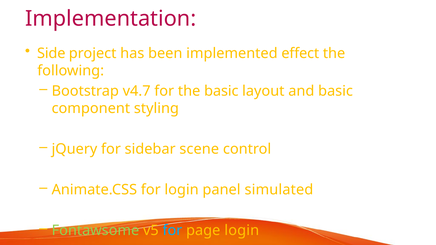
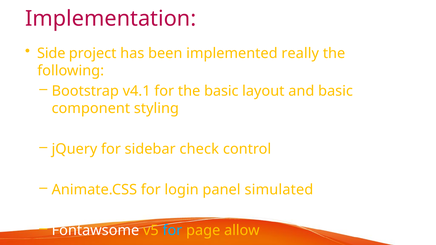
effect: effect -> really
v4.7: v4.7 -> v4.1
scene: scene -> check
Fontawsome colour: light green -> white
page login: login -> allow
